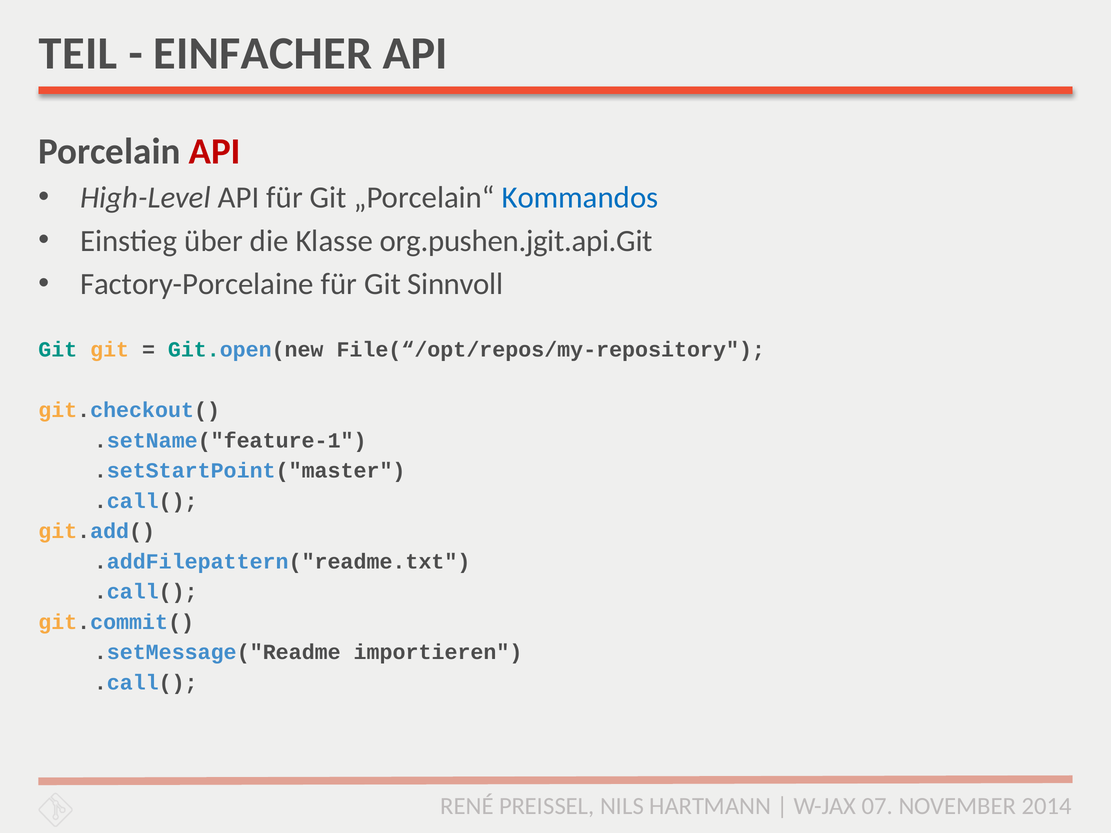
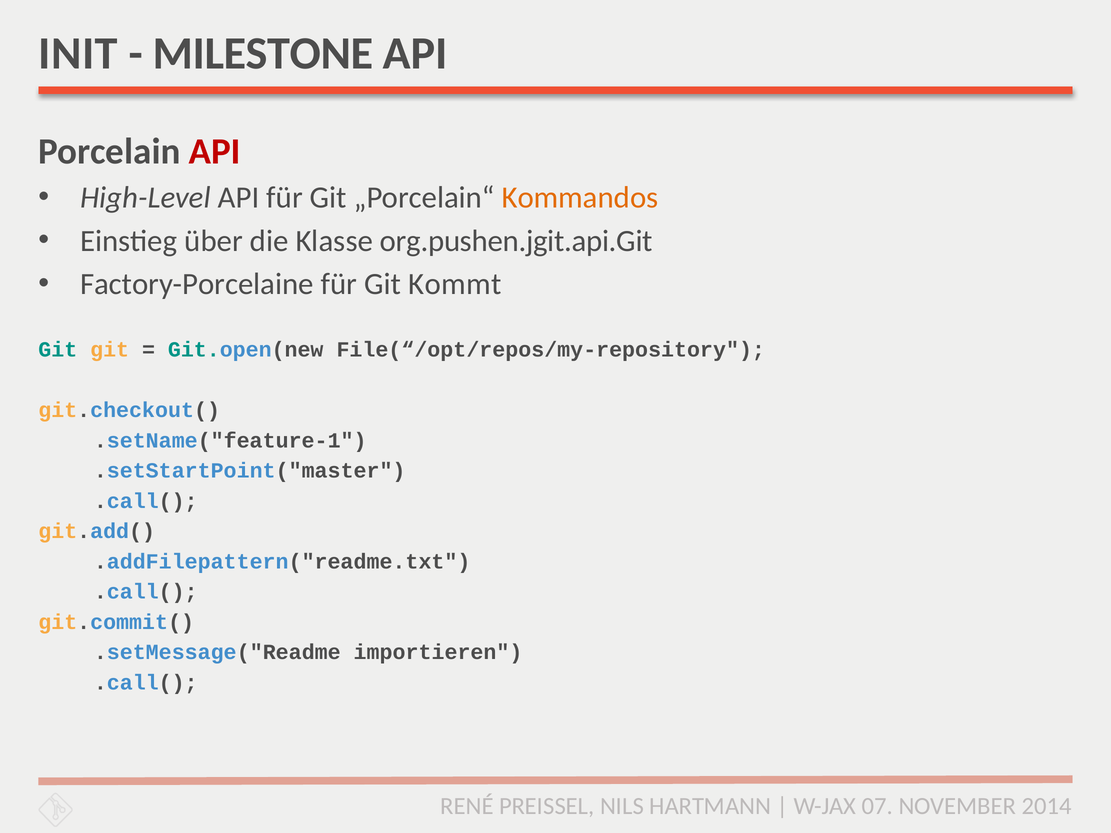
TEIL: TEIL -> INIT
EINFACHER: EINFACHER -> MILESTONE
Kommandos colour: blue -> orange
Sinnvoll: Sinnvoll -> Kommt
